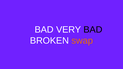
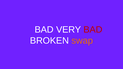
BAD at (93, 30) colour: black -> red
